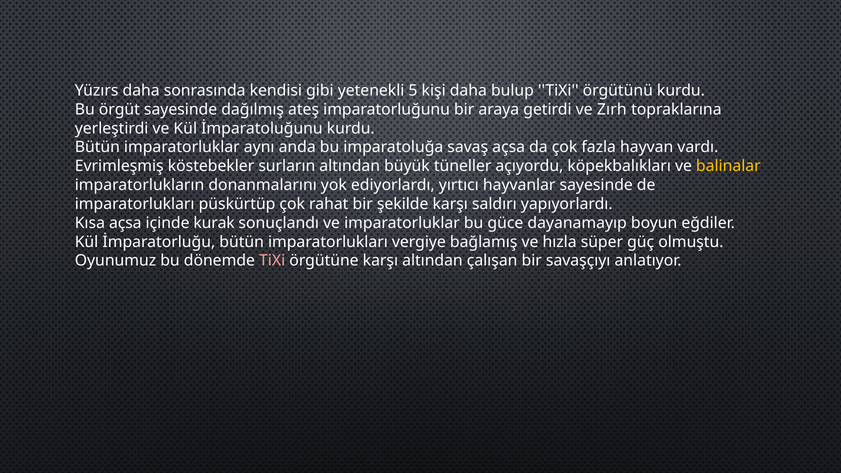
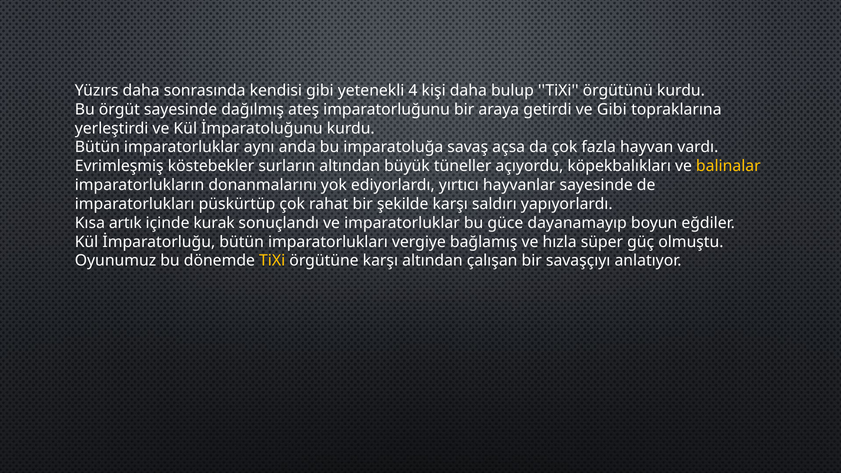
5: 5 -> 4
ve Zırh: Zırh -> Gibi
Kısa açsa: açsa -> artık
TiXi at (272, 261) colour: pink -> yellow
